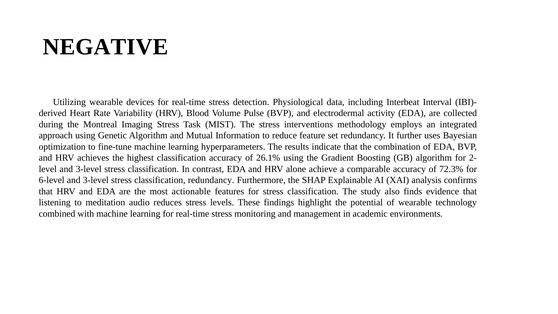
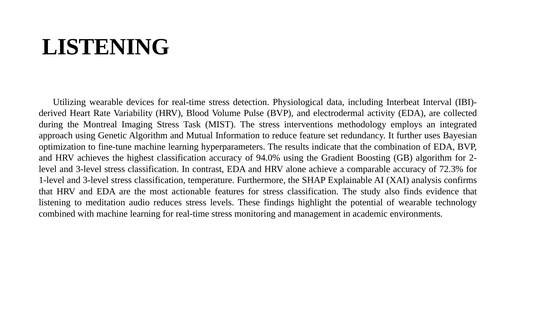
NEGATIVE at (106, 47): NEGATIVE -> LISTENING
26.1%: 26.1% -> 94.0%
6-level: 6-level -> 1-level
classification redundancy: redundancy -> temperature
